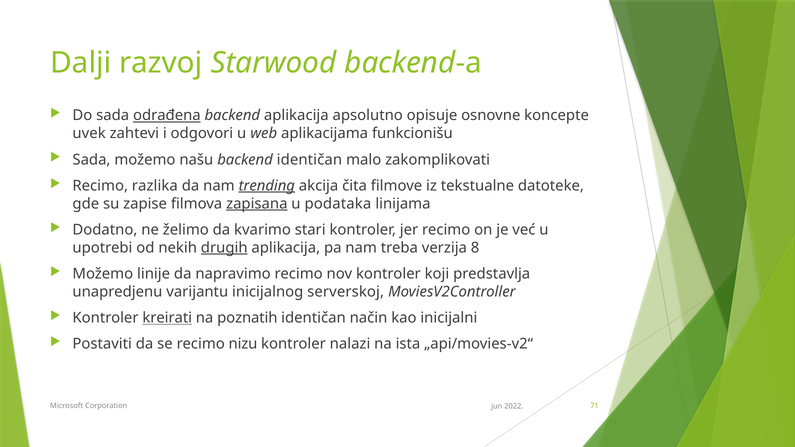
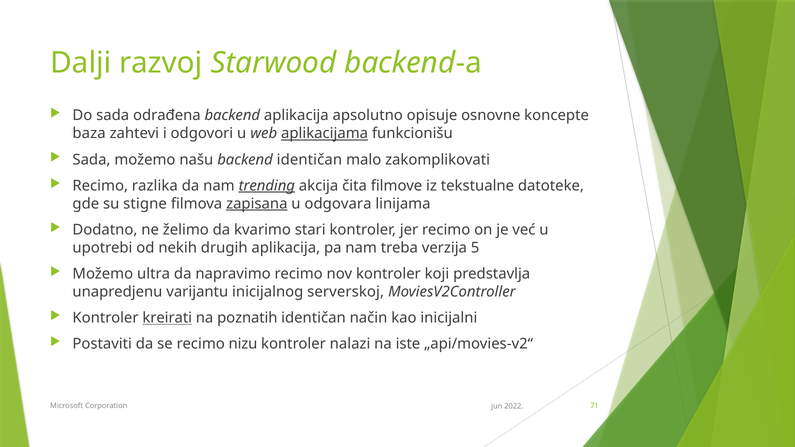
odrađena underline: present -> none
uvek: uvek -> baza
aplikacijama underline: none -> present
zapise: zapise -> stigne
podataka: podataka -> odgovara
drugih underline: present -> none
8: 8 -> 5
linije: linije -> ultra
ista: ista -> iste
